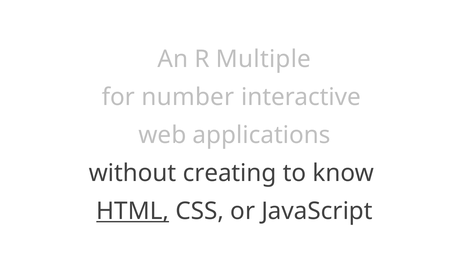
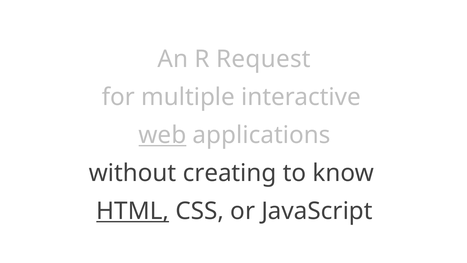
Multiple: Multiple -> Request
number: number -> multiple
web underline: none -> present
